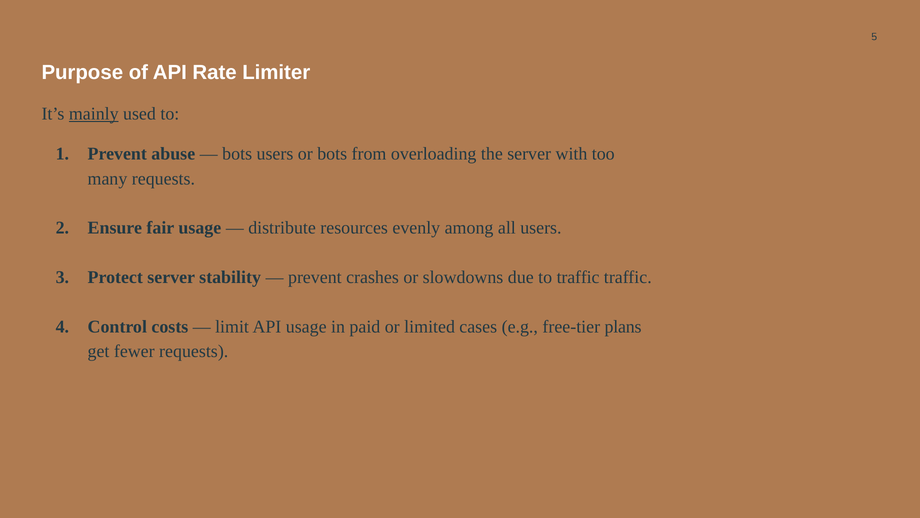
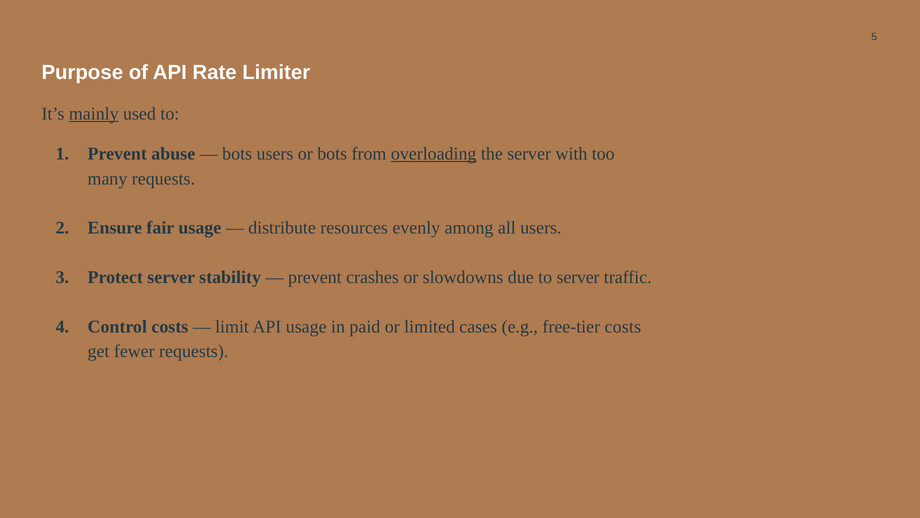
overloading underline: none -> present
to traffic: traffic -> server
free-tier plans: plans -> costs
